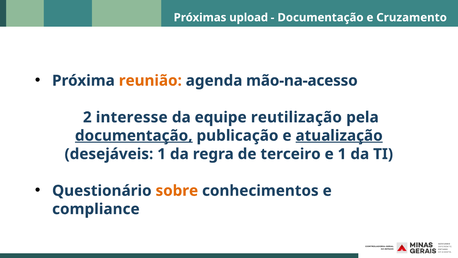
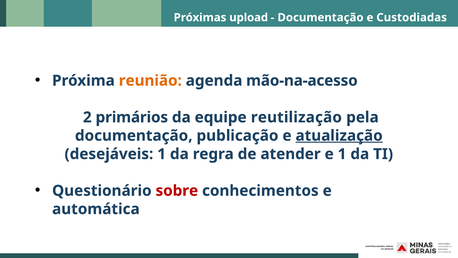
Cruzamento: Cruzamento -> Custodiadas
interesse: interesse -> primários
documentação at (134, 135) underline: present -> none
terceiro: terceiro -> atender
sobre colour: orange -> red
compliance: compliance -> automática
